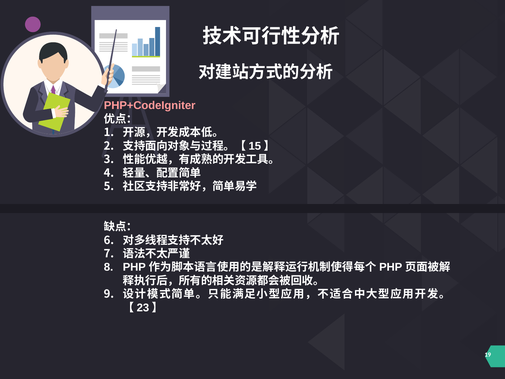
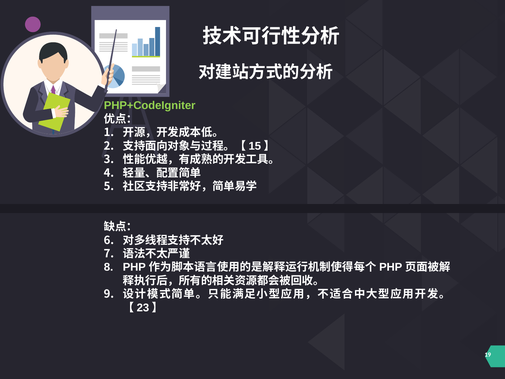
PHP+CodeIgniter colour: pink -> light green
